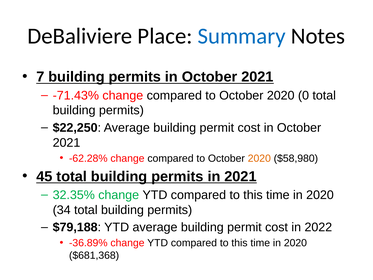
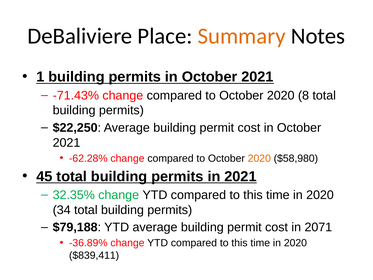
Summary colour: blue -> orange
7: 7 -> 1
0: 0 -> 8
2022: 2022 -> 2071
$681,368: $681,368 -> $839,411
